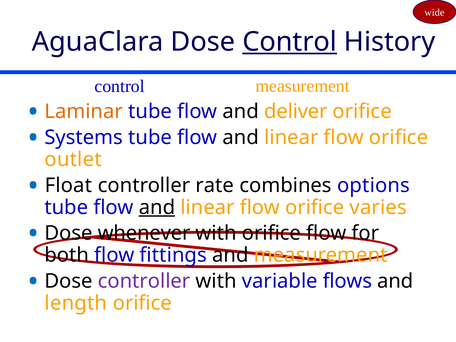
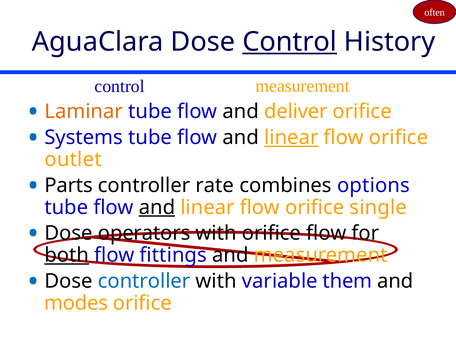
wide: wide -> often
linear at (291, 138) underline: none -> present
Float: Float -> Parts
varies: varies -> single
whenever: whenever -> operators
both underline: none -> present
controller at (144, 281) colour: purple -> blue
flows: flows -> them
length: length -> modes
